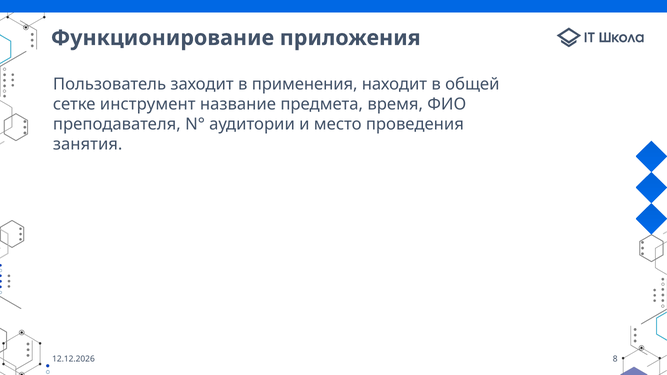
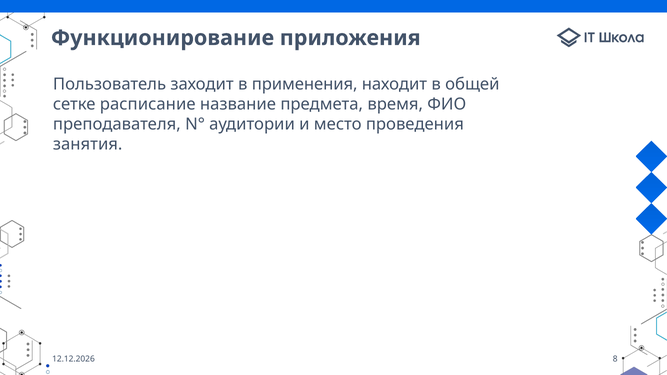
инструмент: инструмент -> расписание
